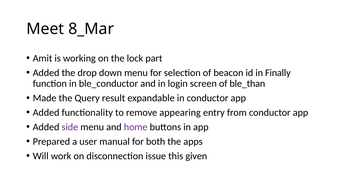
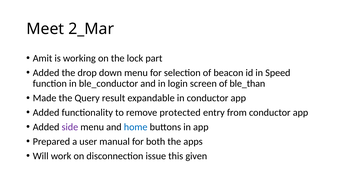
8_Mar: 8_Mar -> 2_Mar
Finally: Finally -> Speed
appearing: appearing -> protected
home colour: purple -> blue
